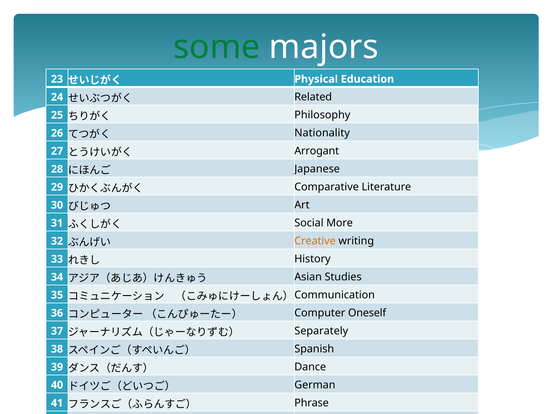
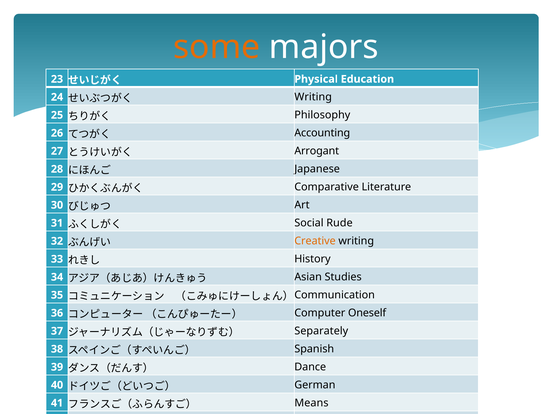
some colour: green -> orange
Related at (313, 97): Related -> Writing
Nationality: Nationality -> Accounting
More: More -> Rude
Phrase: Phrase -> Means
